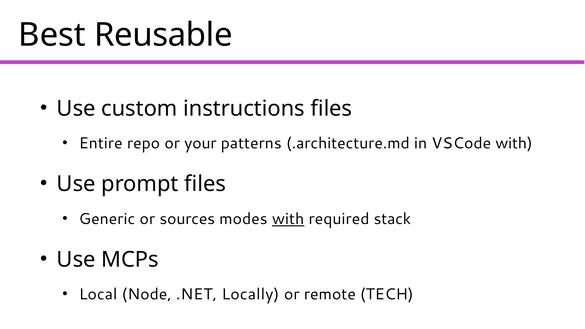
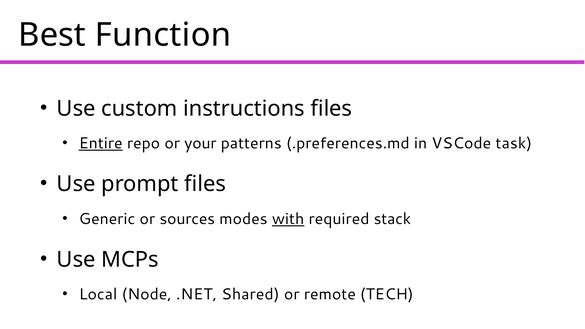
Reusable: Reusable -> Function
Entire underline: none -> present
.architecture.md: .architecture.md -> .preferences.md
VSCode with: with -> task
Locally: Locally -> Shared
